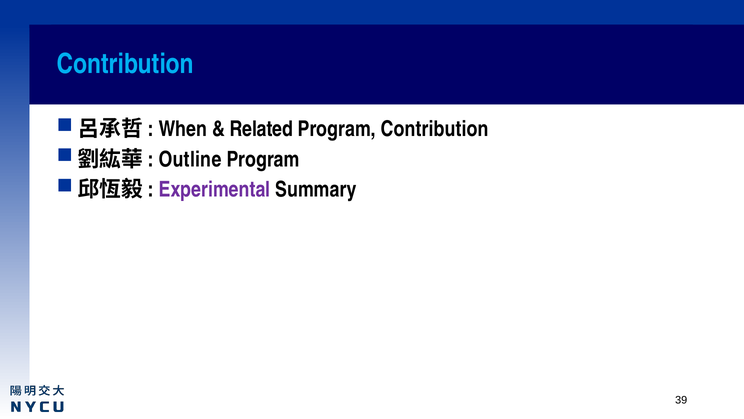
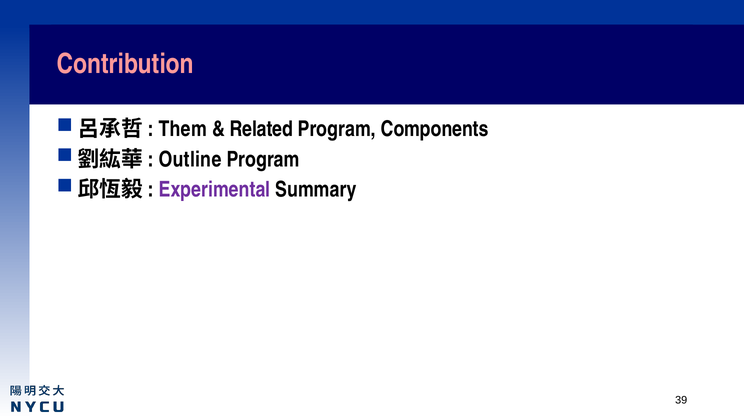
Contribution at (125, 64) colour: light blue -> pink
When: When -> Them
Program Contribution: Contribution -> Components
